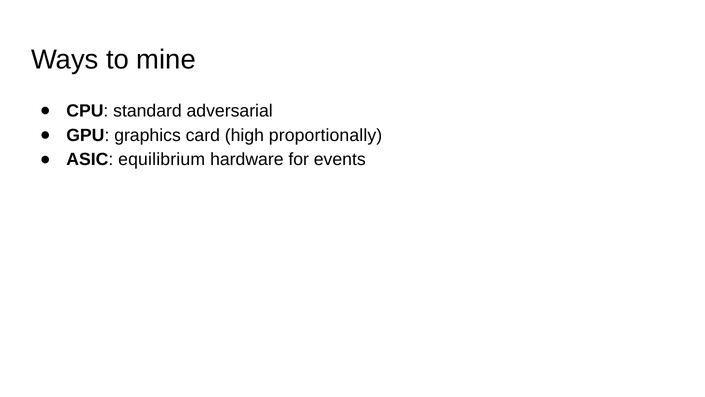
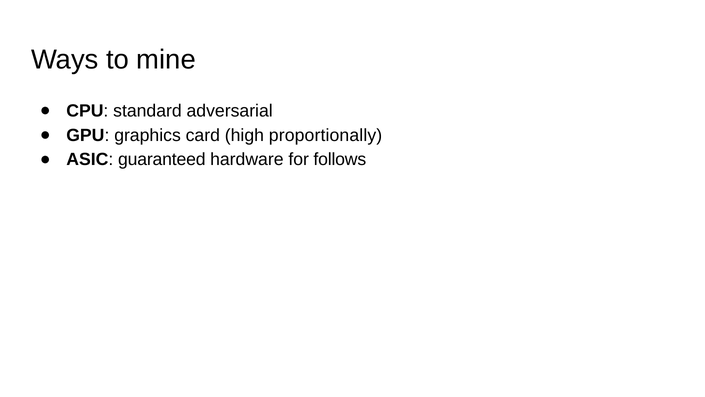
equilibrium: equilibrium -> guaranteed
events: events -> follows
